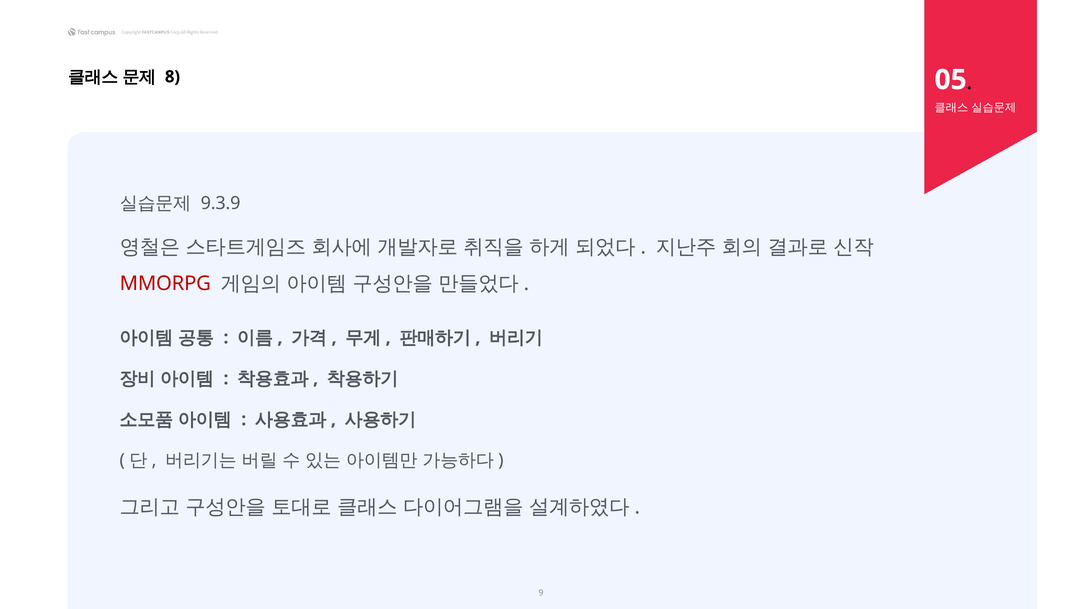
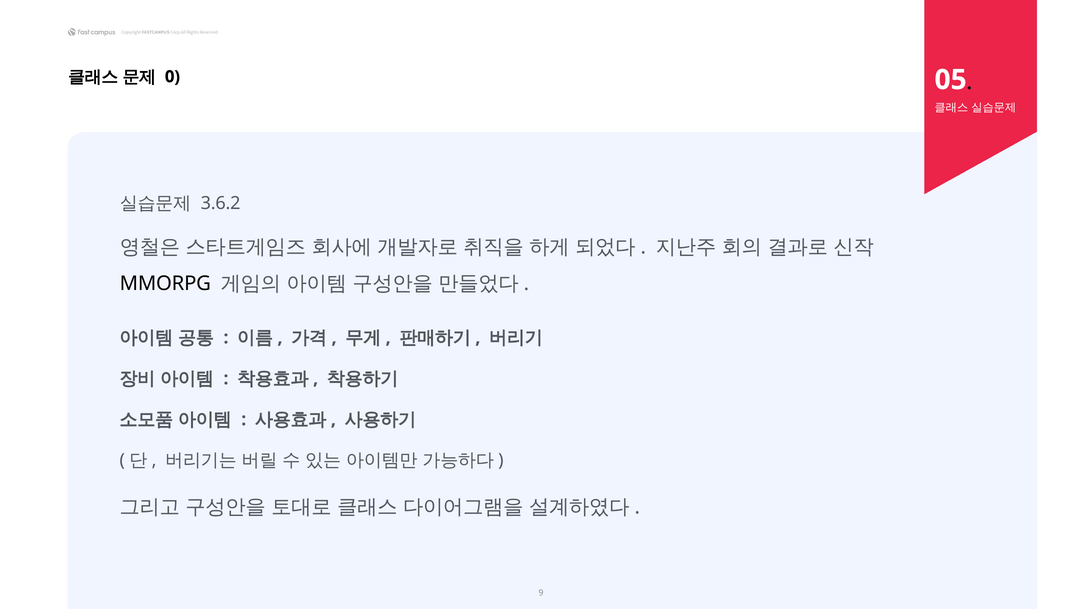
8: 8 -> 0
9.3.9: 9.3.9 -> 3.6.2
MMORPG colour: red -> black
